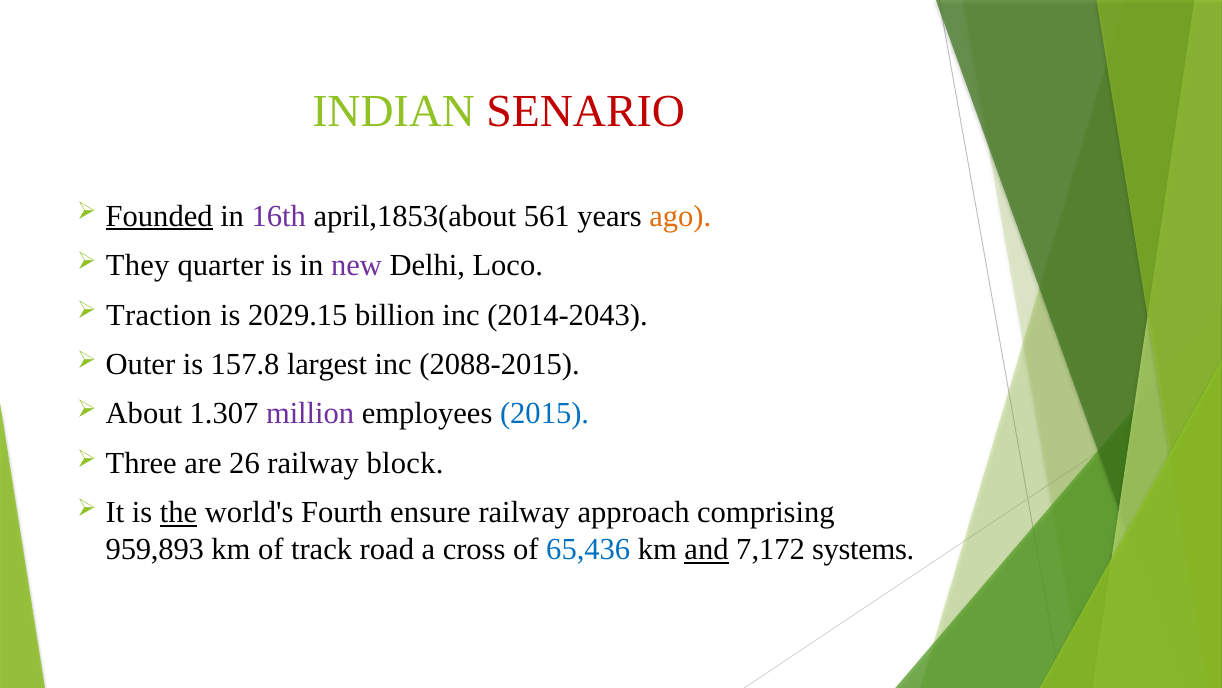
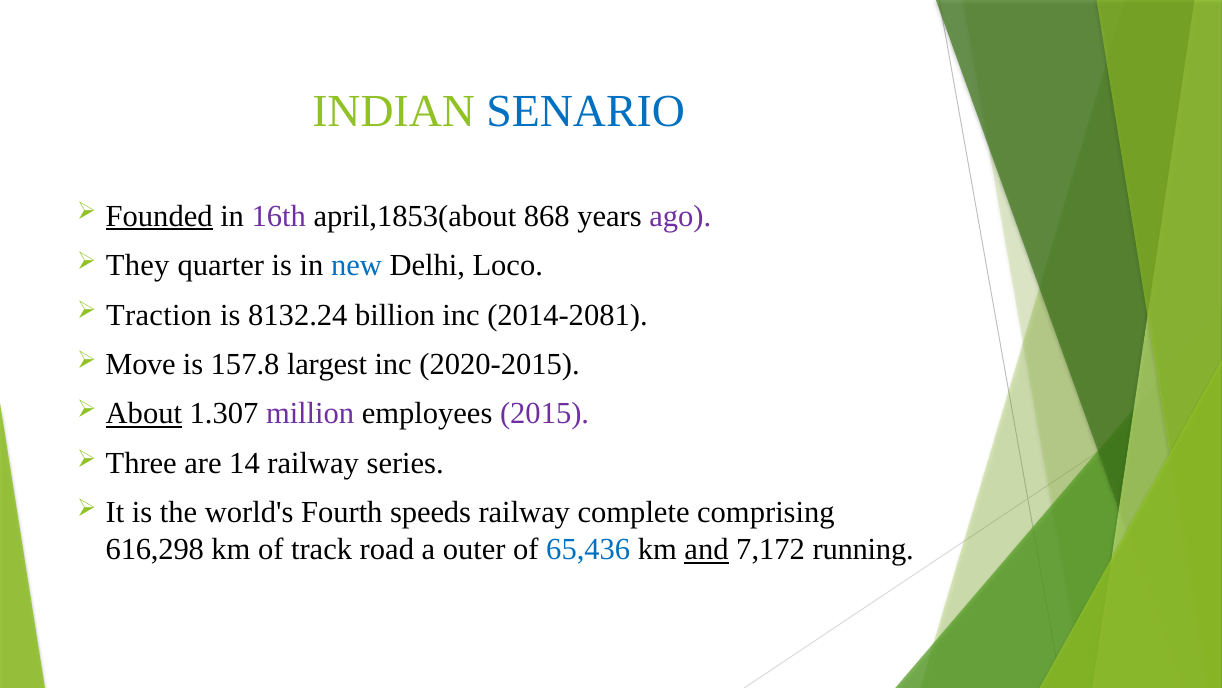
SENARIO colour: red -> blue
561: 561 -> 868
ago colour: orange -> purple
new colour: purple -> blue
2029.15: 2029.15 -> 8132.24
2014-2043: 2014-2043 -> 2014-2081
Outer: Outer -> Move
2088-2015: 2088-2015 -> 2020-2015
About underline: none -> present
2015 colour: blue -> purple
26: 26 -> 14
block: block -> series
the underline: present -> none
ensure: ensure -> speeds
approach: approach -> complete
959,893: 959,893 -> 616,298
cross: cross -> outer
systems: systems -> running
